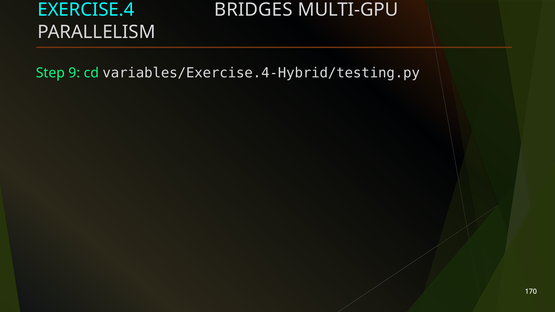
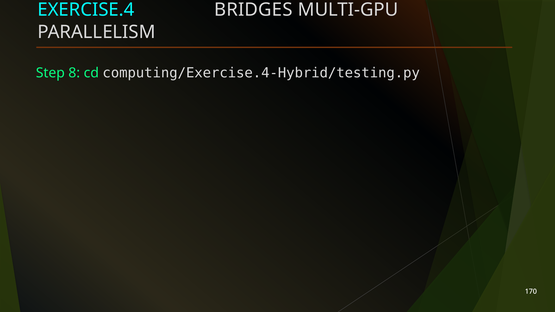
9: 9 -> 8
variables/Exercise.4-Hybrid/testing.py: variables/Exercise.4-Hybrid/testing.py -> computing/Exercise.4-Hybrid/testing.py
